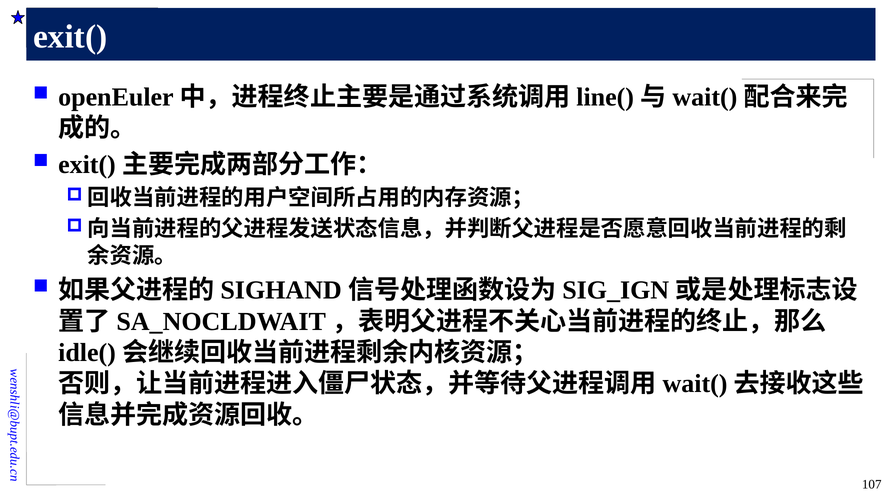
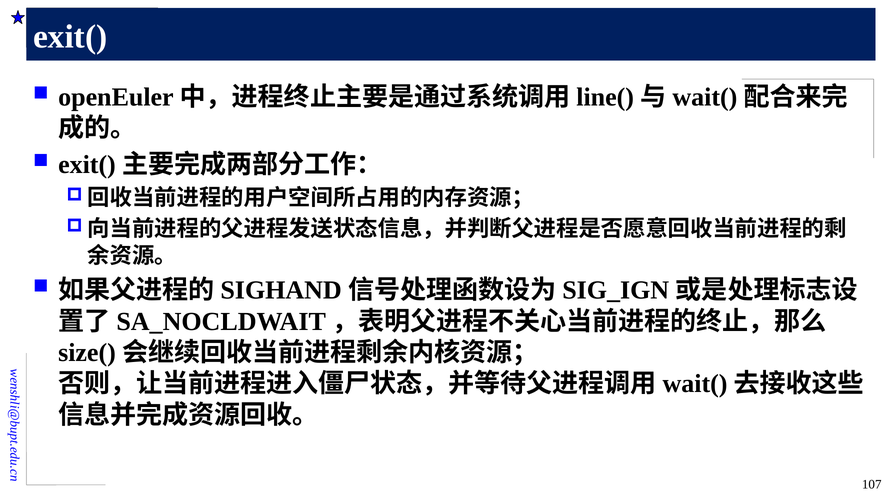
idle(: idle( -> size(
